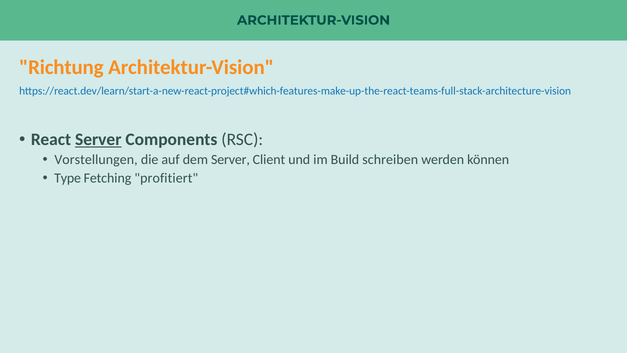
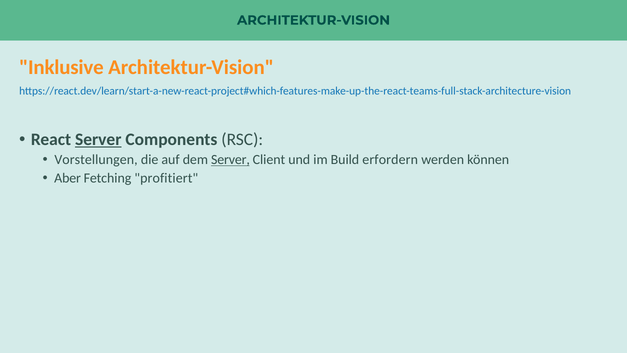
Richtung: Richtung -> Inklusive
Server at (230, 160) underline: none -> present
schreiben: schreiben -> erfordern
Type: Type -> Aber
